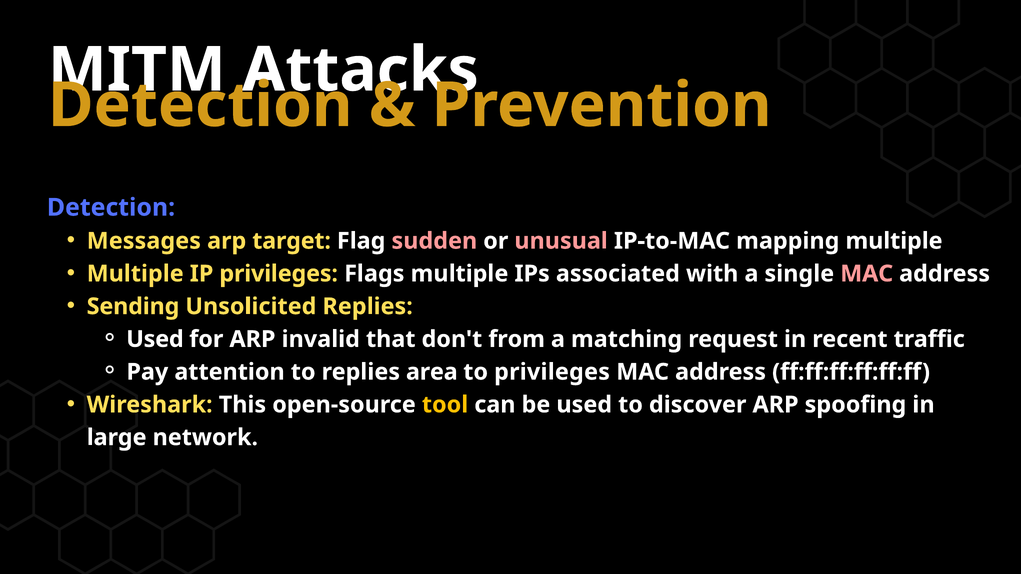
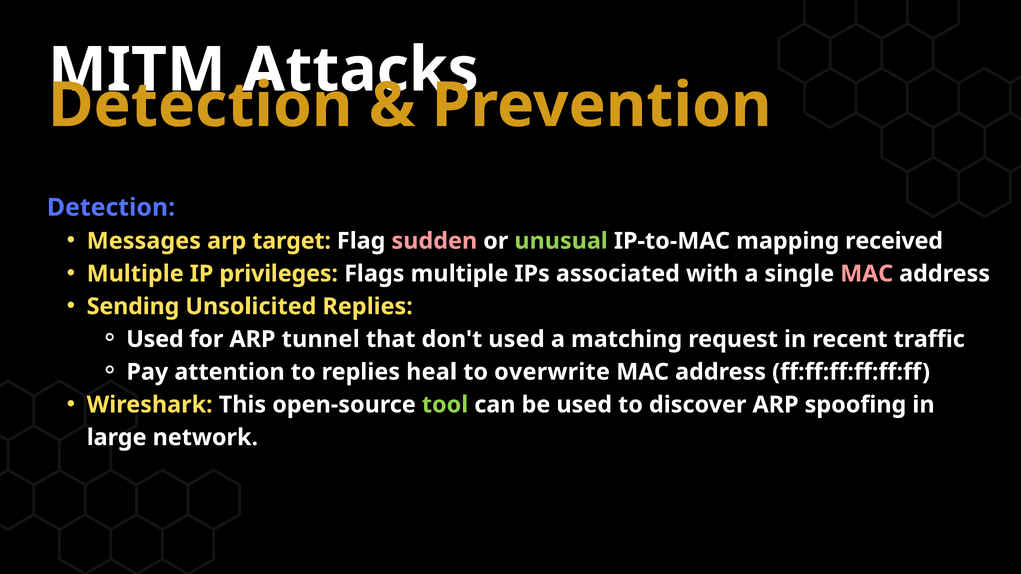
unusual colour: pink -> light green
mapping multiple: multiple -> received
invalid: invalid -> tunnel
don't from: from -> used
area: area -> heal
to privileges: privileges -> overwrite
tool colour: yellow -> light green
